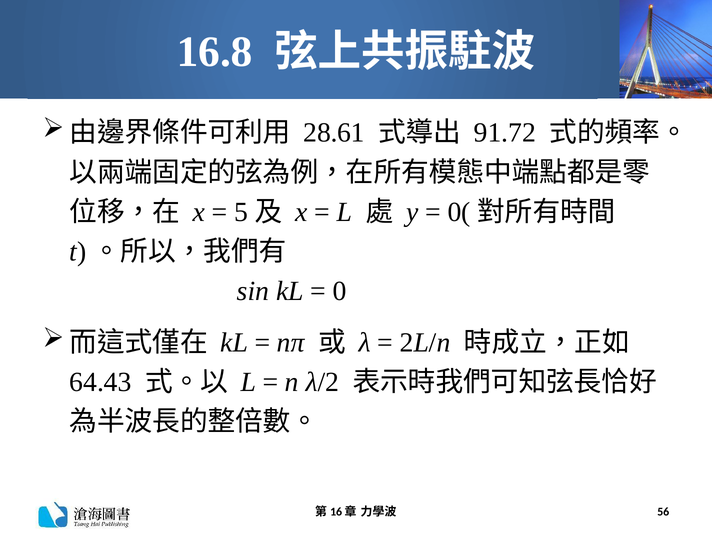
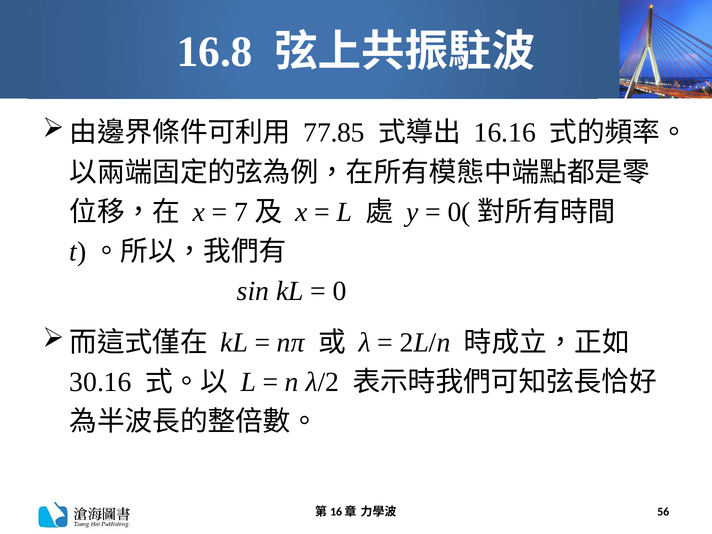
28.61: 28.61 -> 77.85
91.72: 91.72 -> 16.16
5: 5 -> 7
64.43: 64.43 -> 30.16
